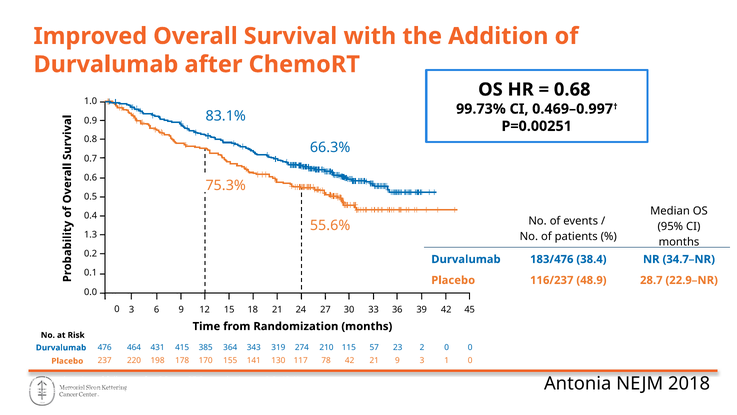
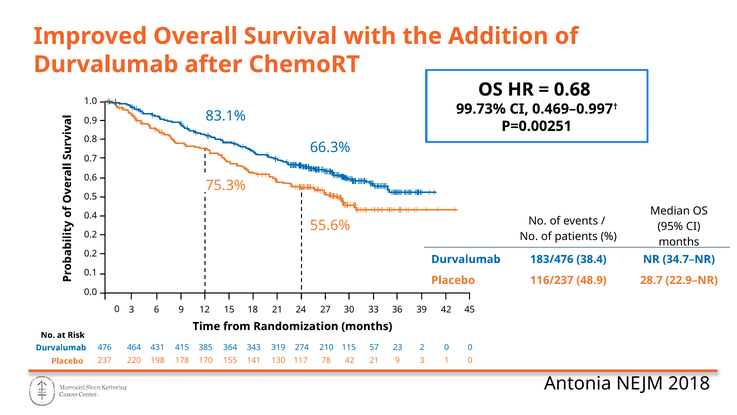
1.3 at (91, 234): 1.3 -> 0.2
